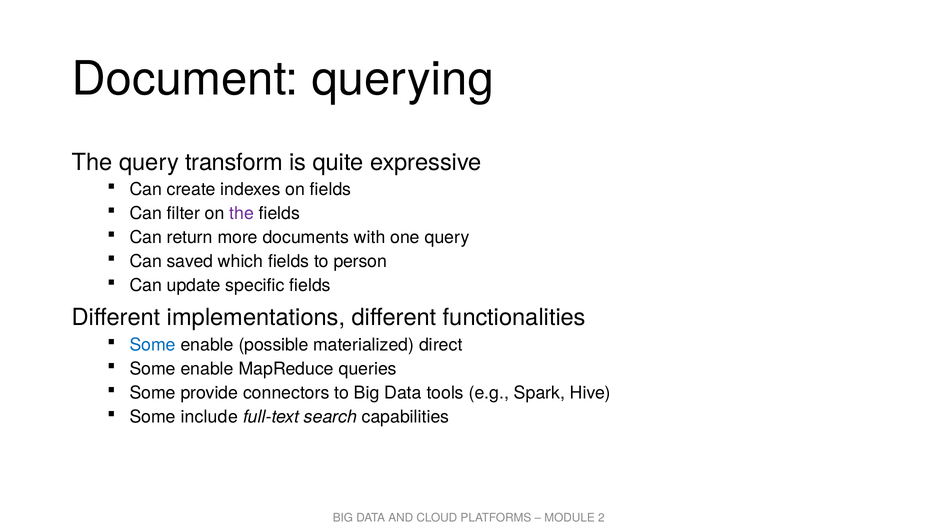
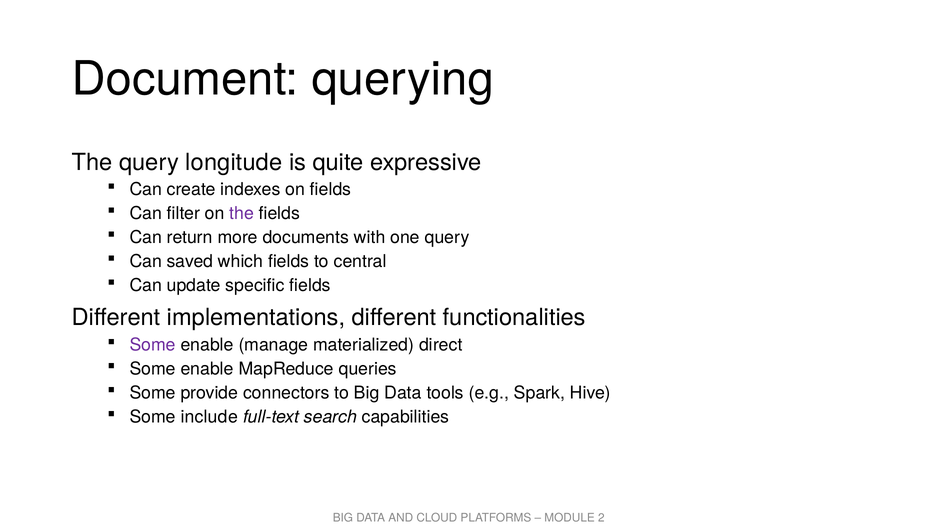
transform: transform -> longitude
person: person -> central
Some at (153, 345) colour: blue -> purple
possible: possible -> manage
